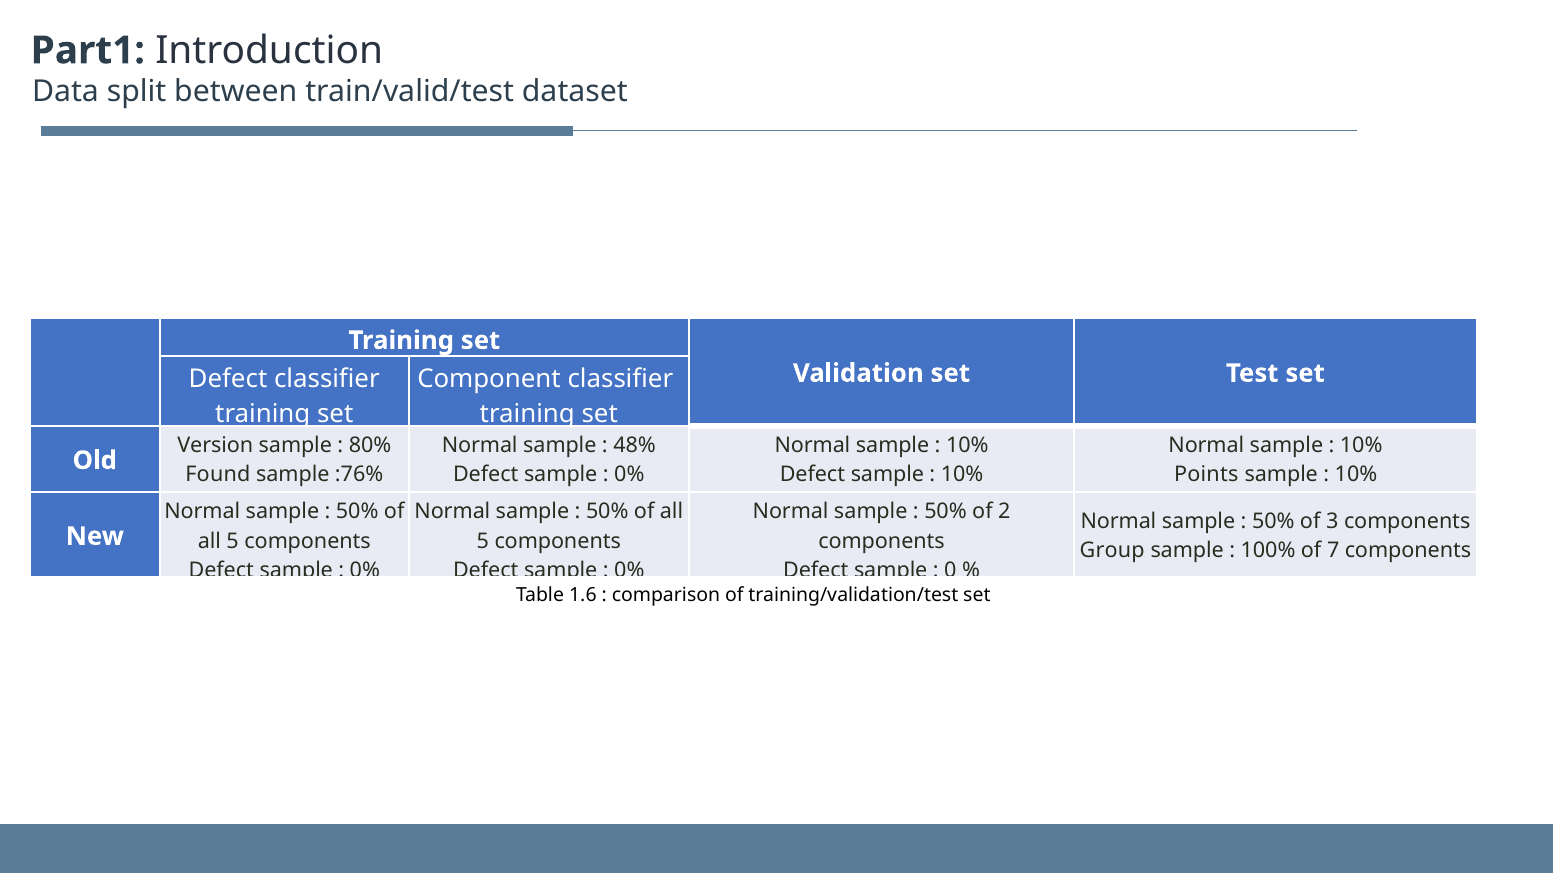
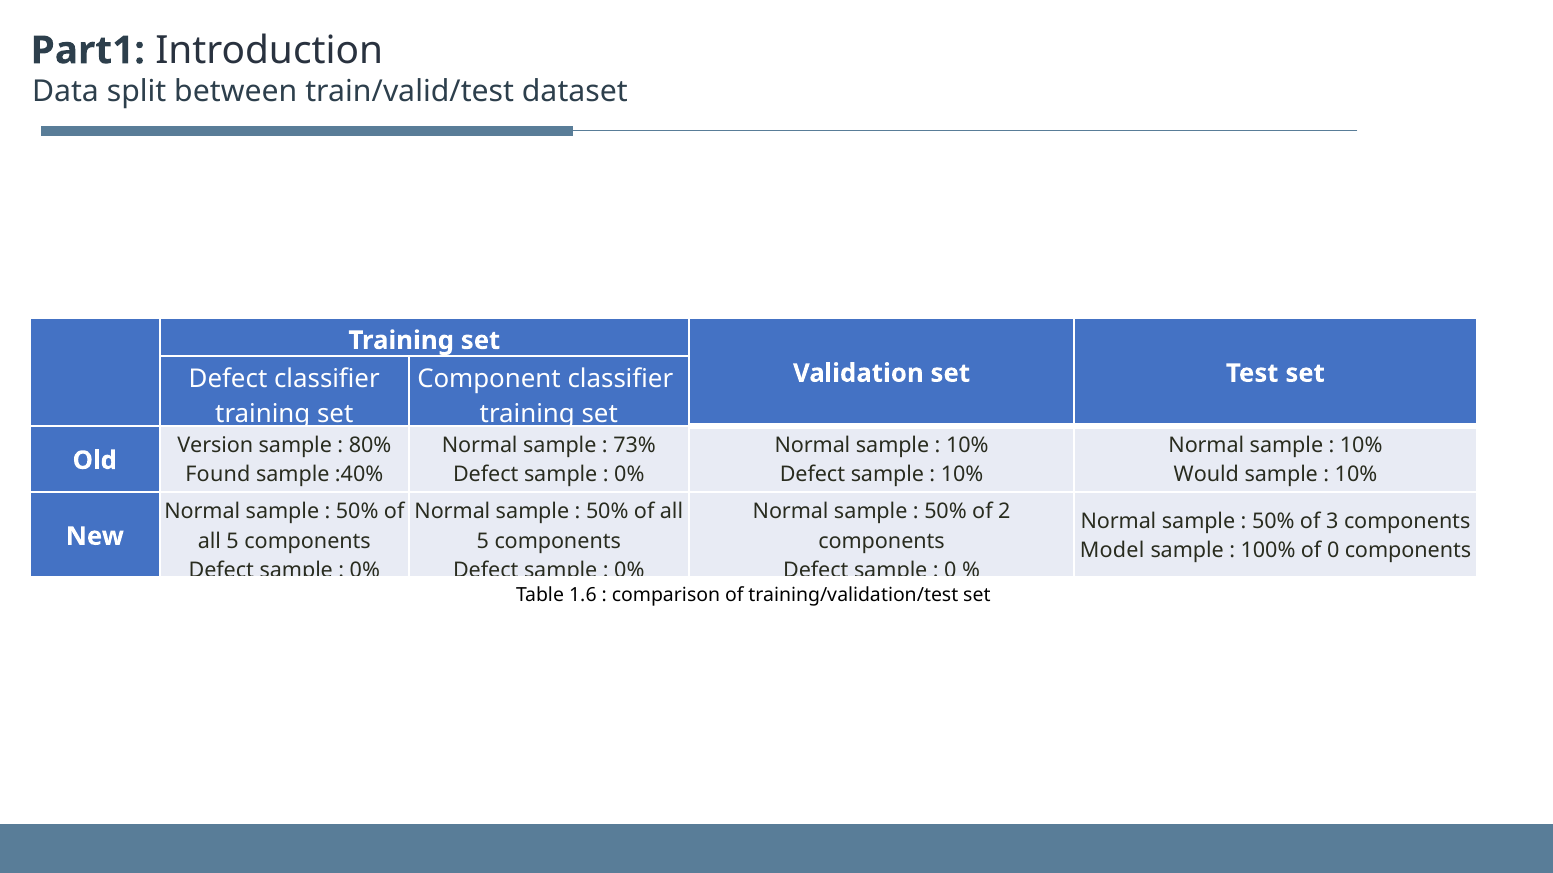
48%: 48% -> 73%
:76%: :76% -> :40%
Points: Points -> Would
Group: Group -> Model
of 7: 7 -> 0
